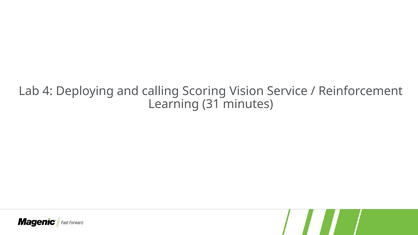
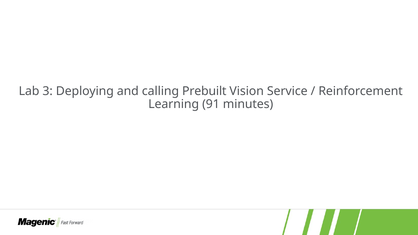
4: 4 -> 3
Scoring: Scoring -> Prebuilt
31: 31 -> 91
